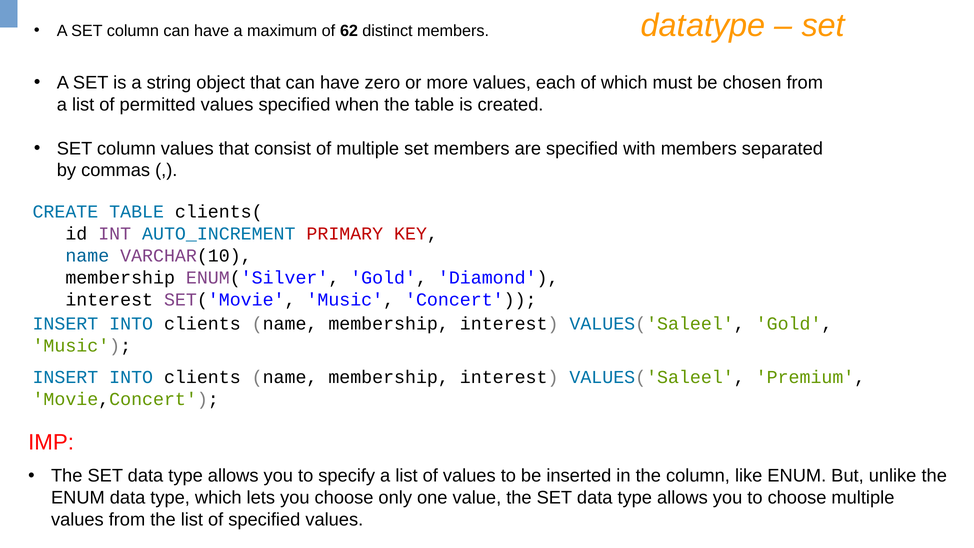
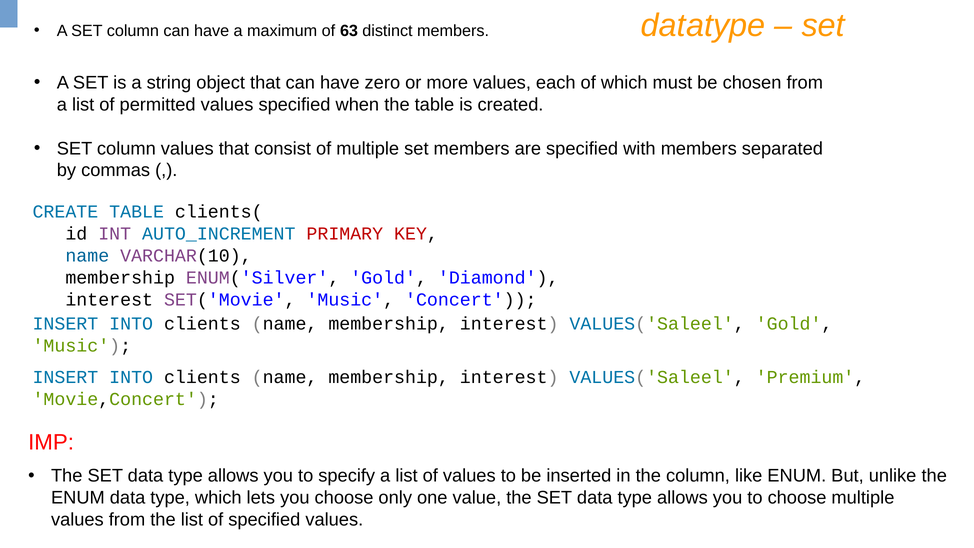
62: 62 -> 63
